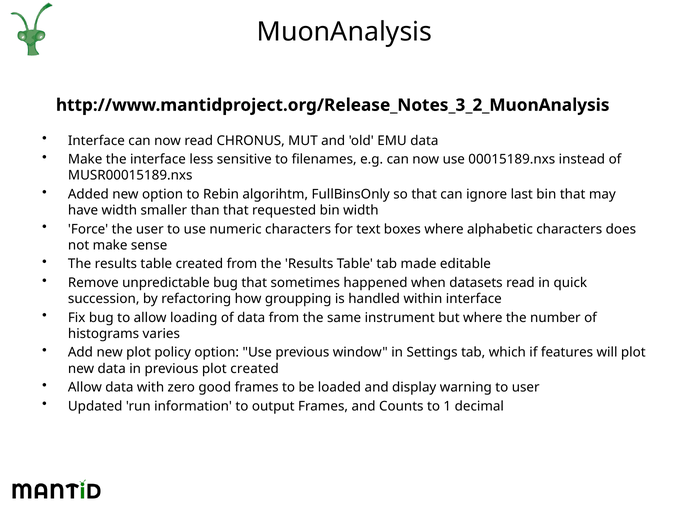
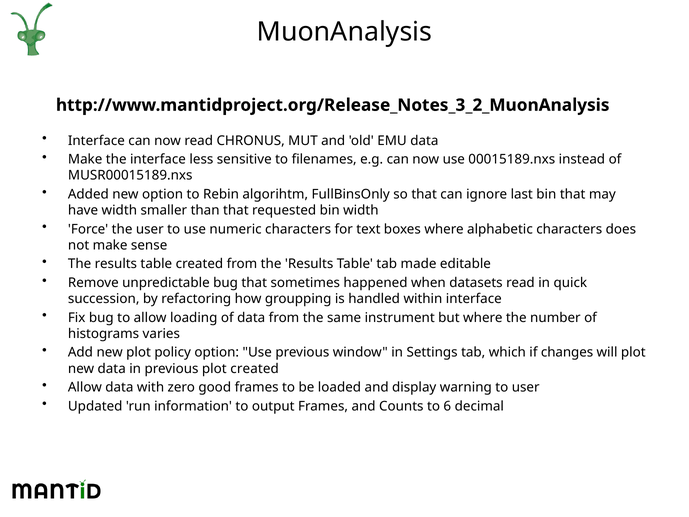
features: features -> changes
1: 1 -> 6
